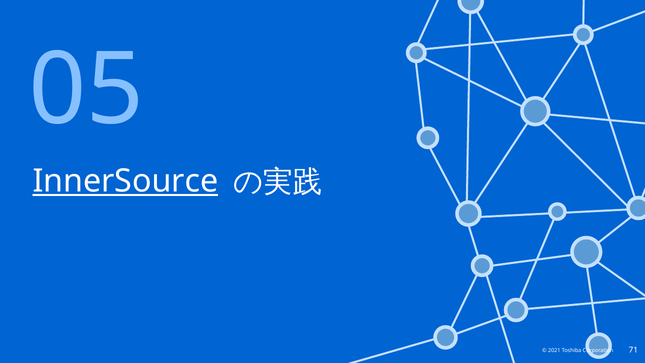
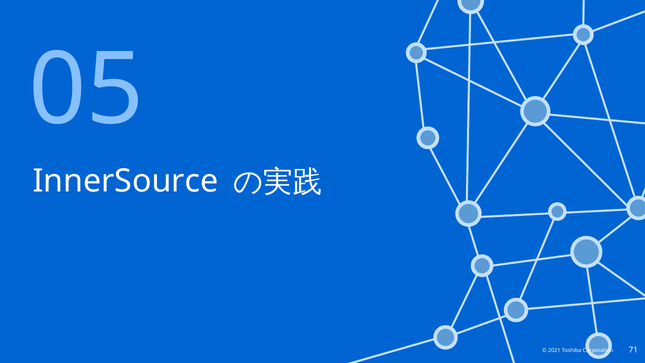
InnerSource underline: present -> none
